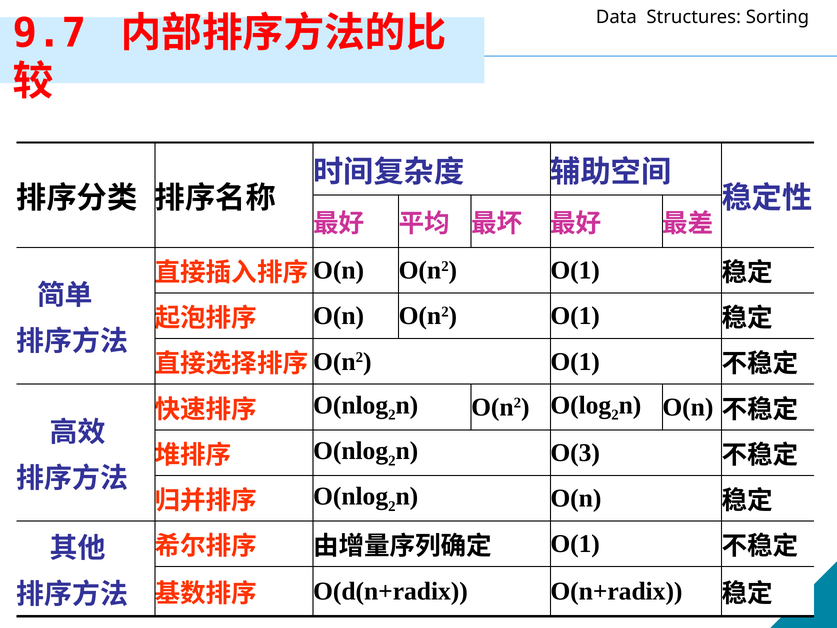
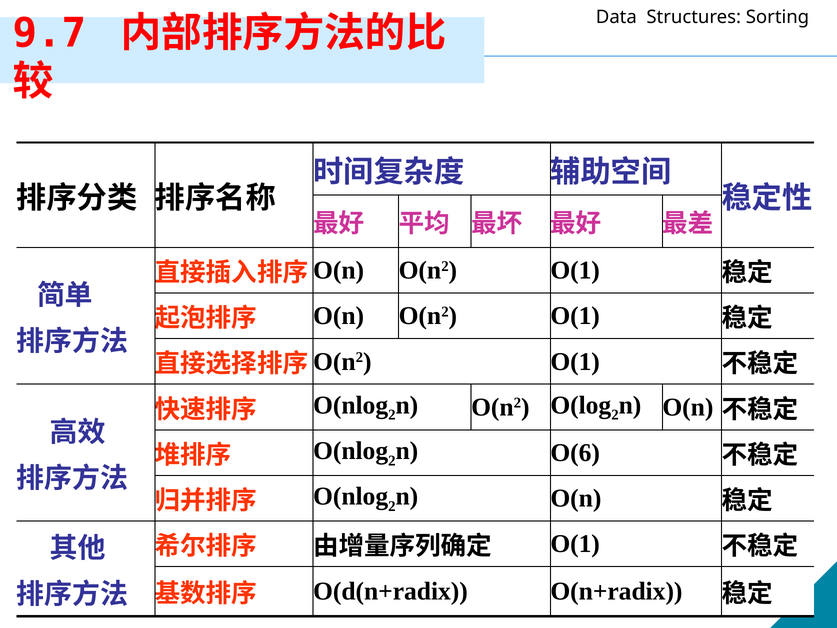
O(3: O(3 -> O(6
